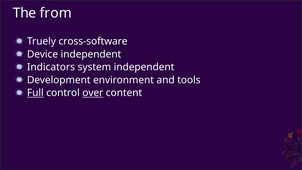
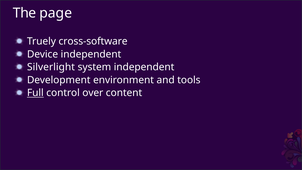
from: from -> page
Indicators: Indicators -> Silverlight
over underline: present -> none
